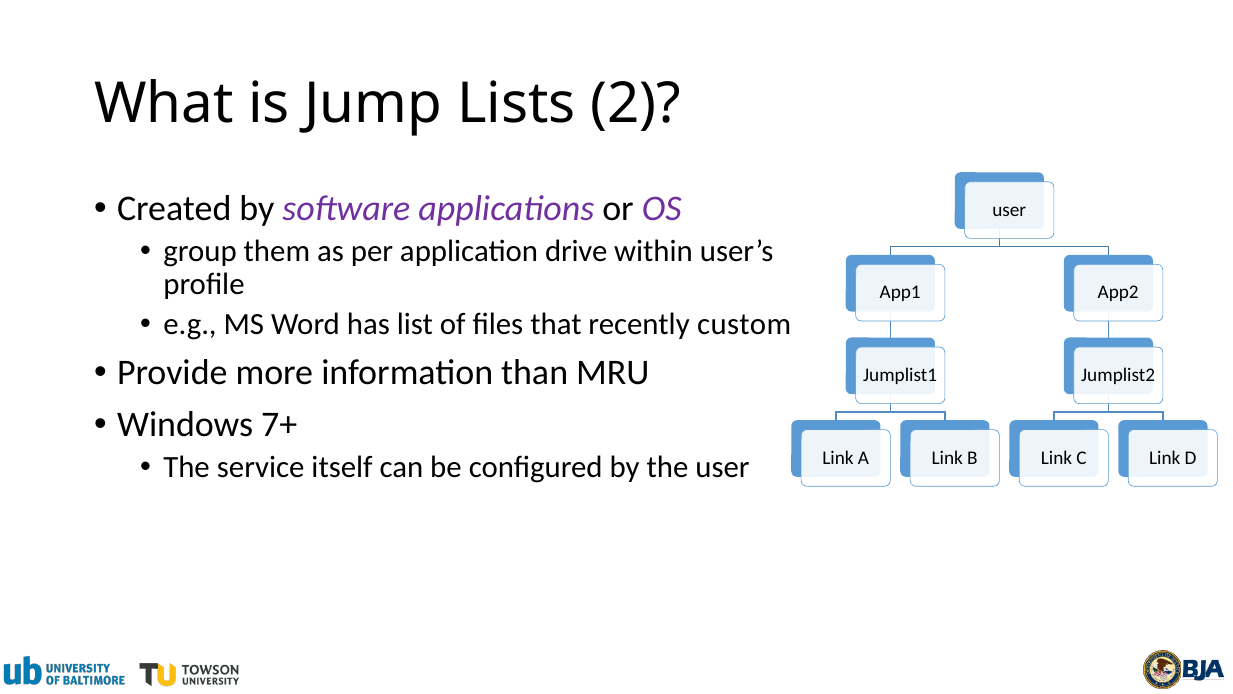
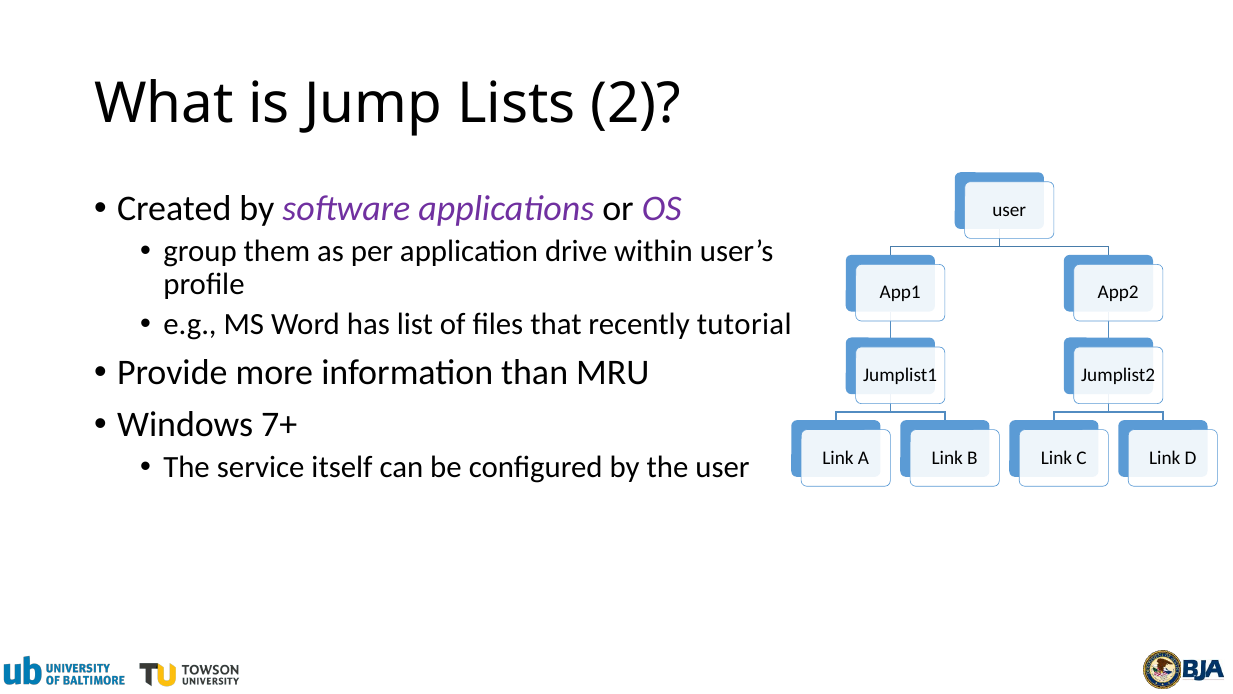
custom: custom -> tutorial
